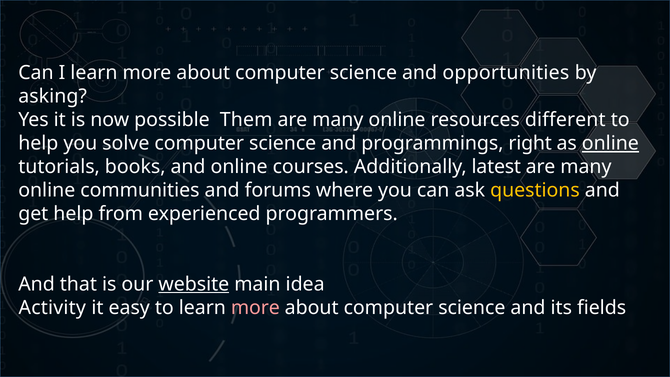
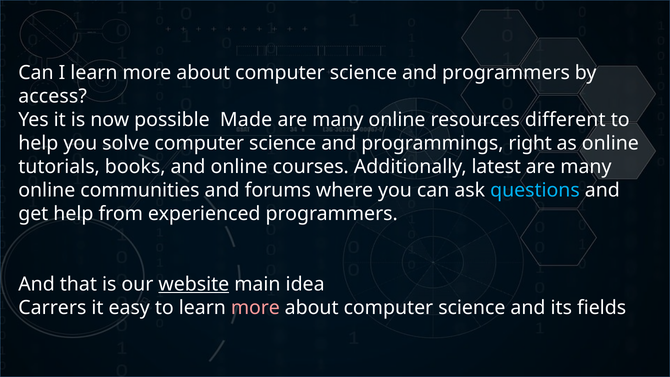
and opportunities: opportunities -> programmers
asking: asking -> access
Them: Them -> Made
online at (610, 143) underline: present -> none
questions colour: yellow -> light blue
Activity: Activity -> Carrers
